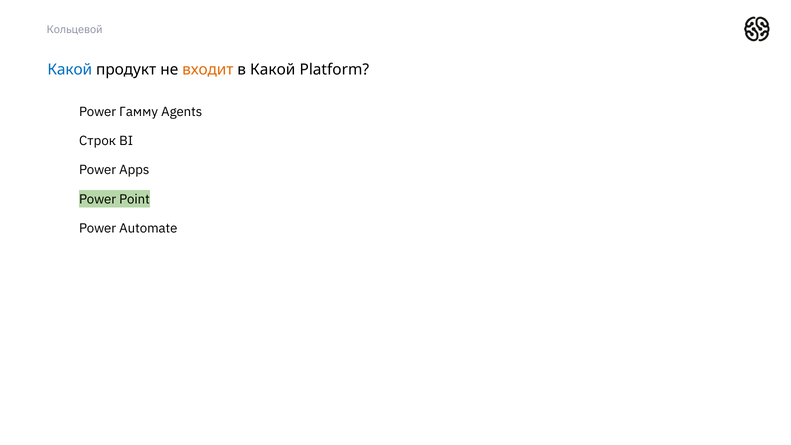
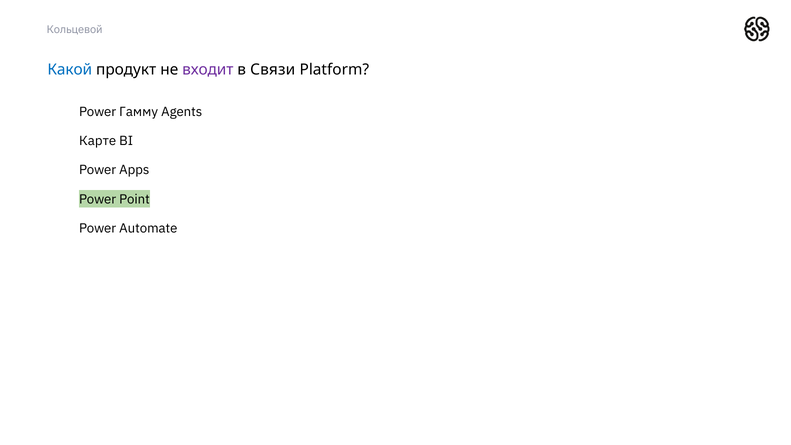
входит colour: orange -> purple
в Какой: Какой -> Связи
Строк: Строк -> Карте
